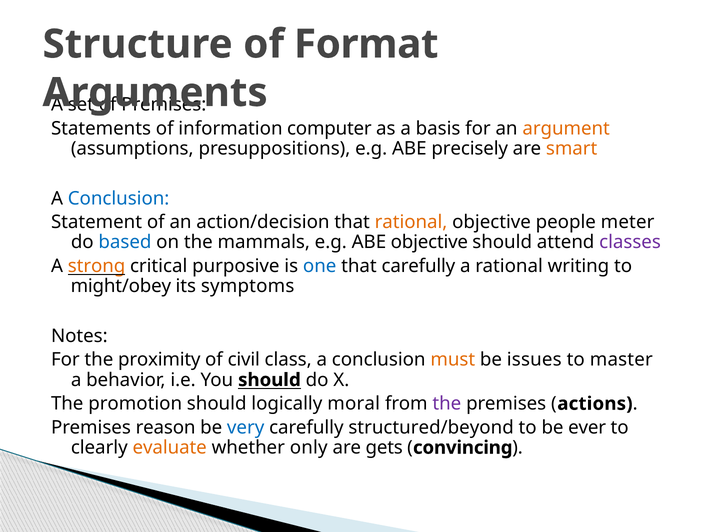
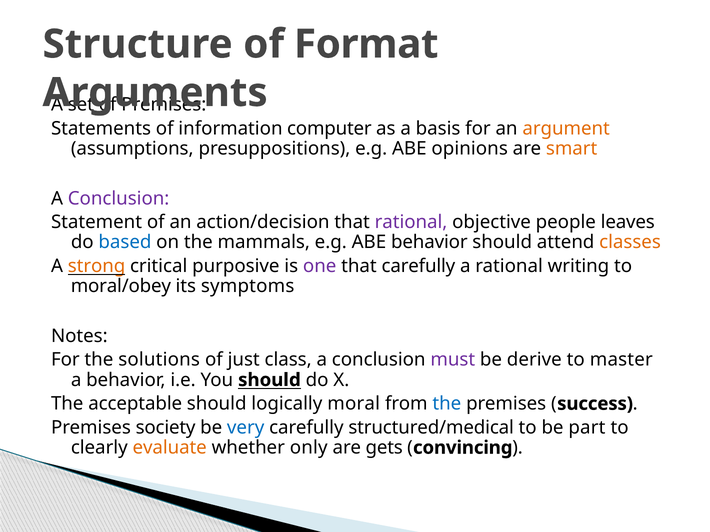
precisely: precisely -> opinions
Conclusion at (119, 199) colour: blue -> purple
rational at (411, 222) colour: orange -> purple
meter: meter -> leaves
ABE objective: objective -> behavior
classes colour: purple -> orange
one colour: blue -> purple
might/obey: might/obey -> moral/obey
proximity: proximity -> solutions
civil: civil -> just
must colour: orange -> purple
issues: issues -> derive
promotion: promotion -> acceptable
the at (447, 404) colour: purple -> blue
actions: actions -> success
reason: reason -> society
structured/beyond: structured/beyond -> structured/medical
ever: ever -> part
